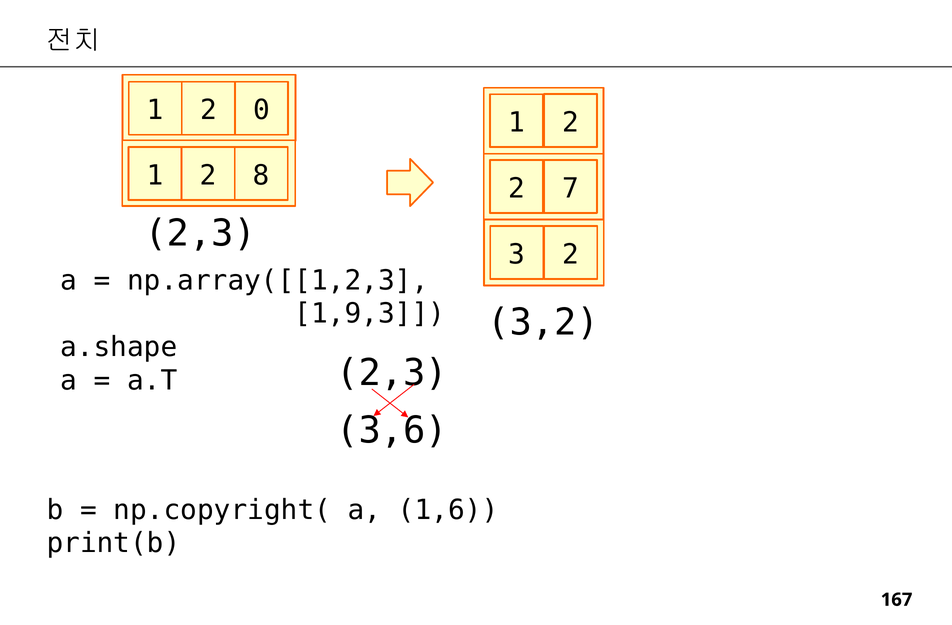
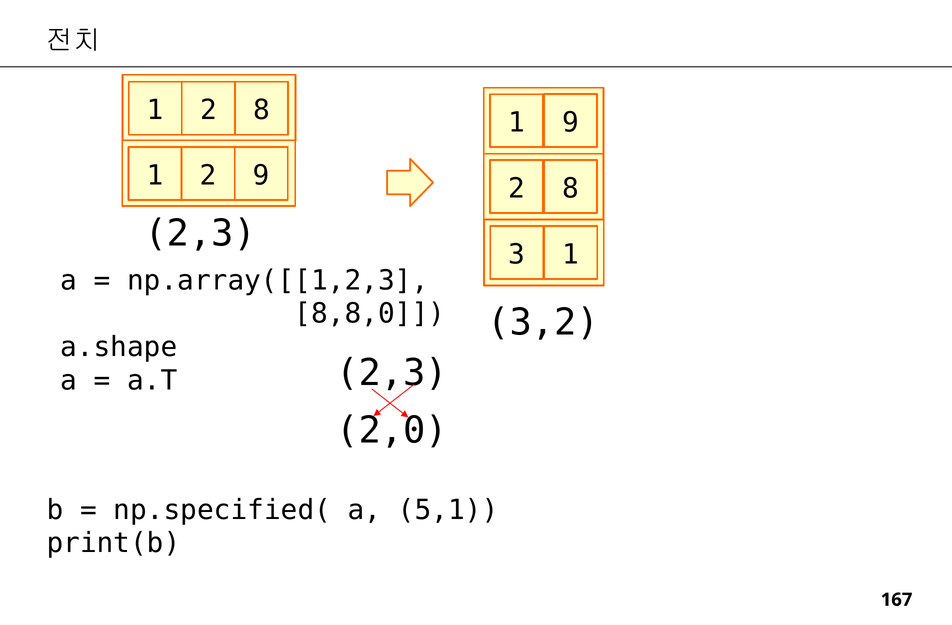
1 2 0: 0 -> 8
2 at (571, 123): 2 -> 9
2 8: 8 -> 9
7 at (571, 189): 7 -> 8
3 2: 2 -> 1
1,9,3: 1,9,3 -> 8,8,0
3,6: 3,6 -> 2,0
np.copyright(: np.copyright( -> np.specified(
1,6: 1,6 -> 5,1
